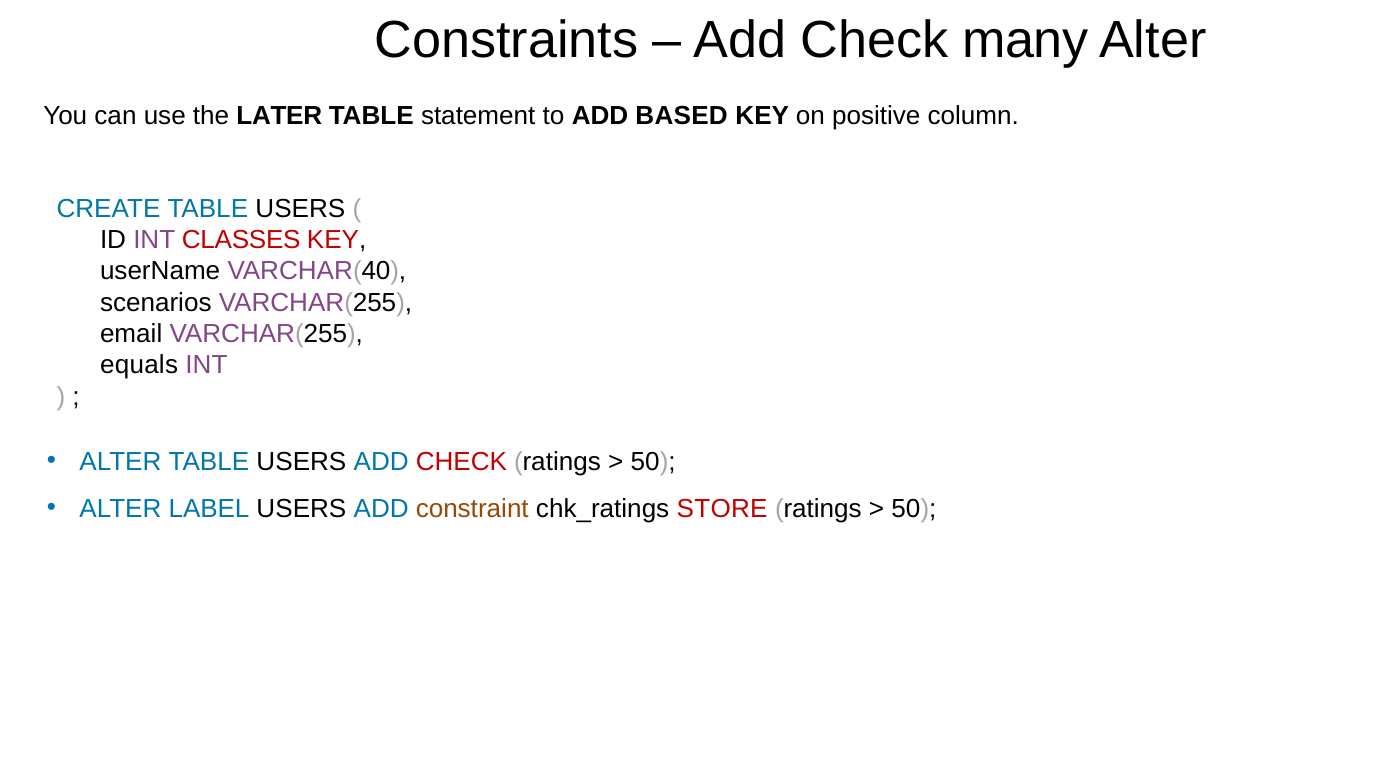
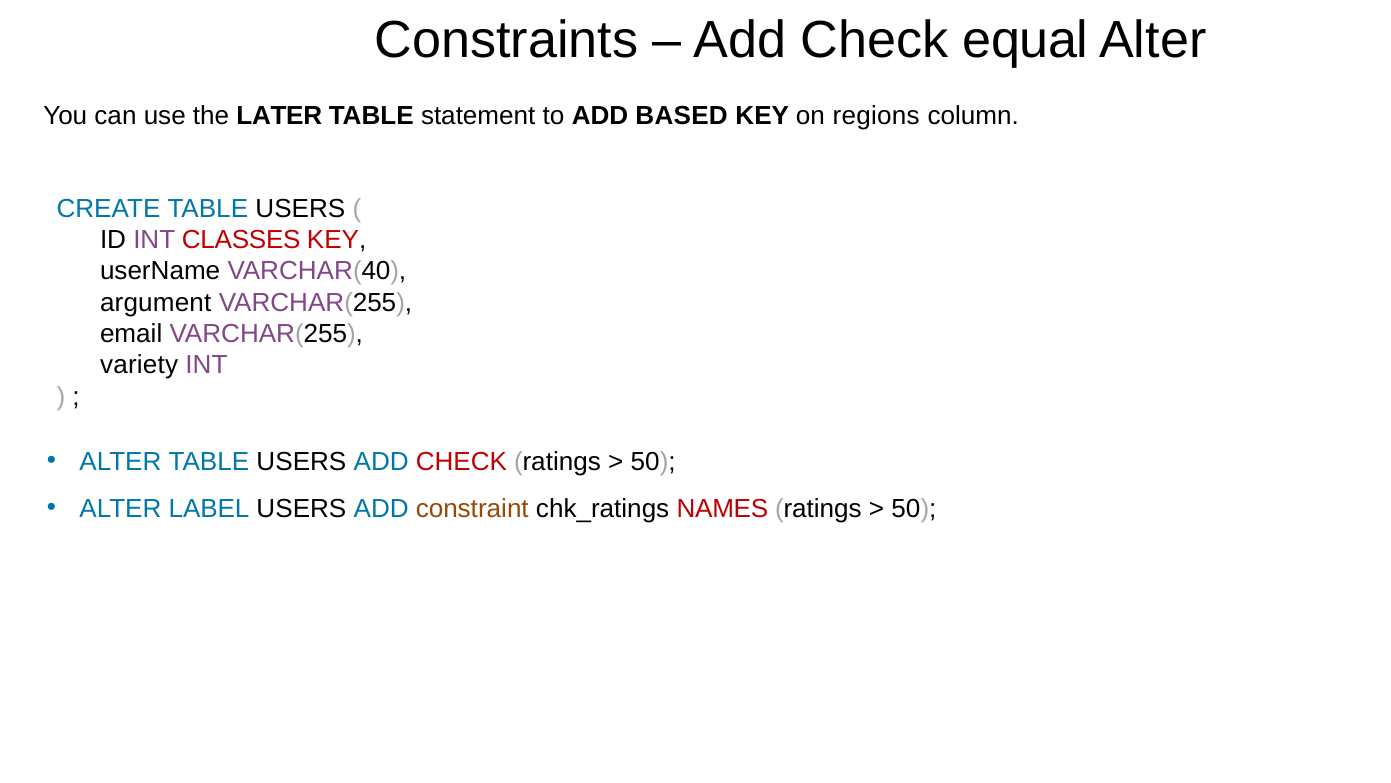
many: many -> equal
positive: positive -> regions
scenarios: scenarios -> argument
equals: equals -> variety
STORE: STORE -> NAMES
